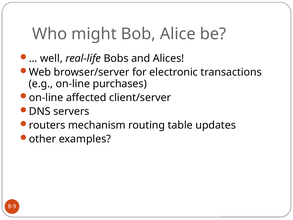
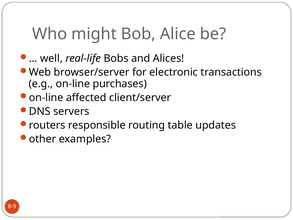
mechanism: mechanism -> responsible
